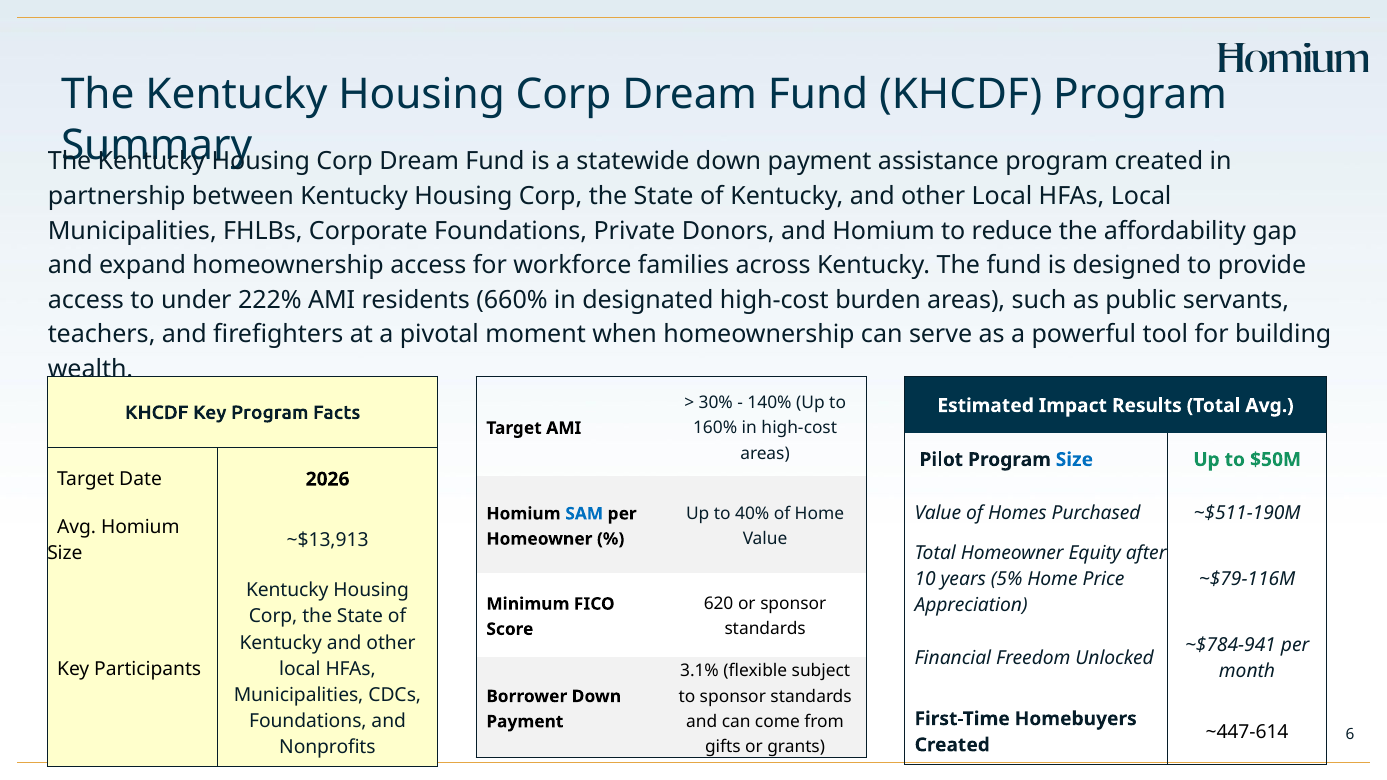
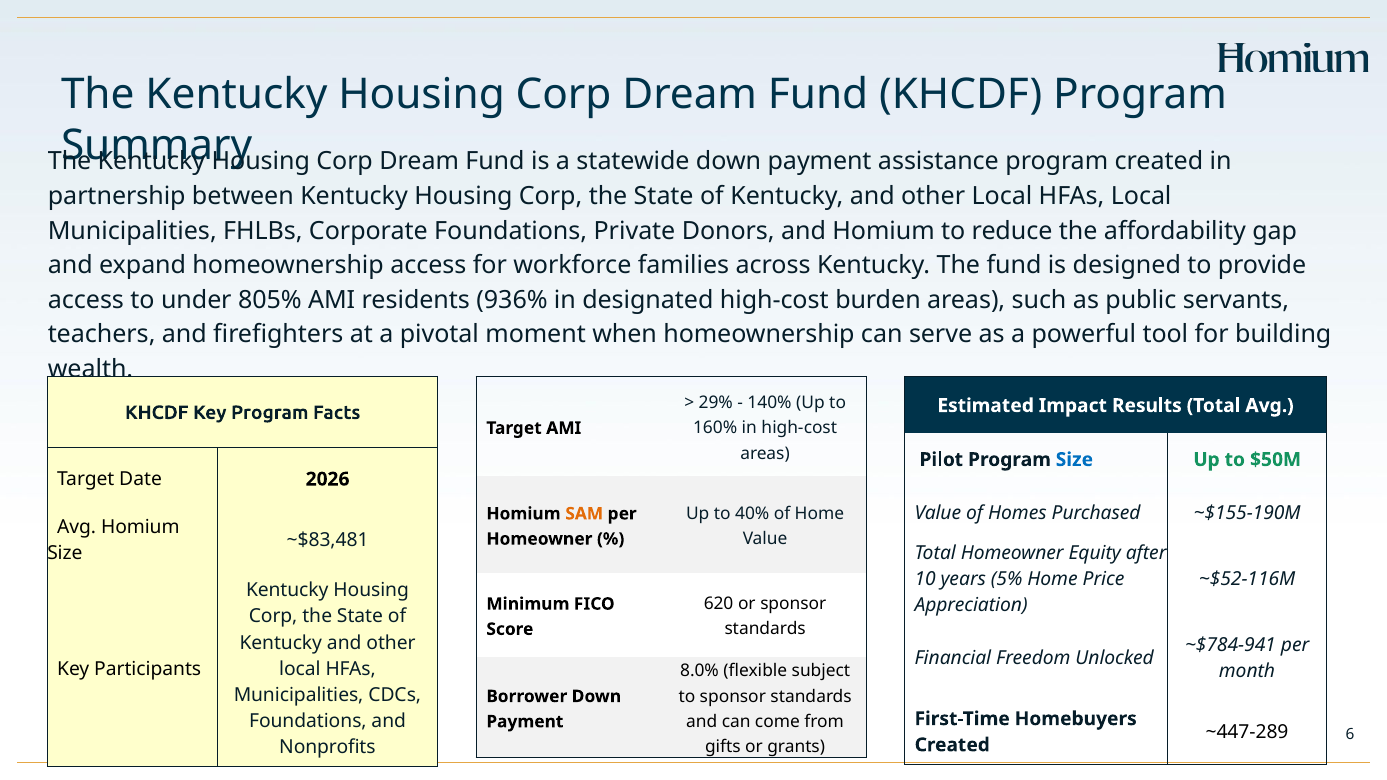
222%: 222% -> 805%
660%: 660% -> 936%
30%: 30% -> 29%
~$511-190M: ~$511-190M -> ~$155-190M
SAM colour: blue -> orange
~$13,913: ~$13,913 -> ~$83,481
~$79-116M: ~$79-116M -> ~$52-116M
3.1%: 3.1% -> 8.0%
~447-614: ~447-614 -> ~447-289
